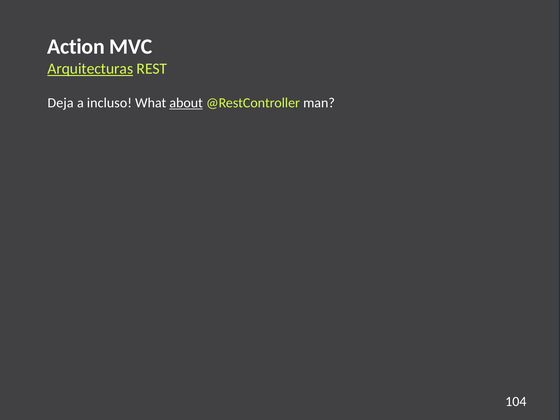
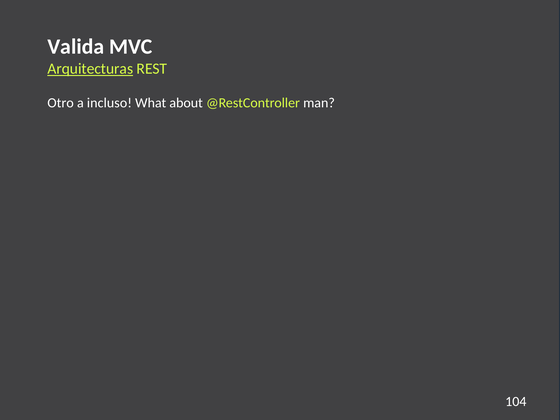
Action: Action -> Valida
Deja: Deja -> Otro
about underline: present -> none
